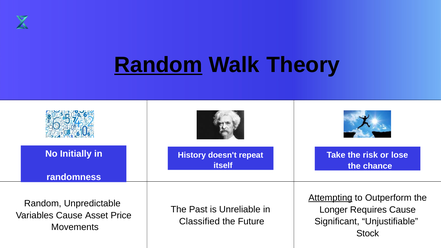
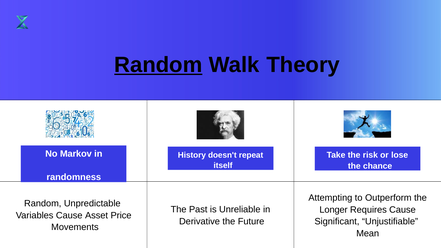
Initially: Initially -> Markov
Attempting underline: present -> none
Classified: Classified -> Derivative
Stock: Stock -> Mean
